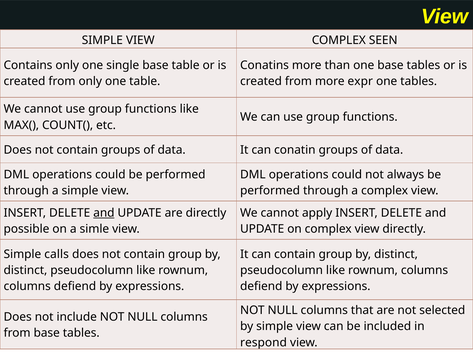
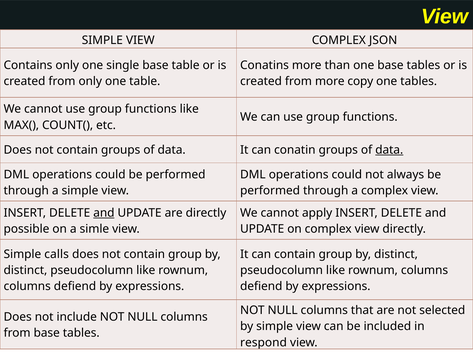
SEEN: SEEN -> JSON
expr: expr -> copy
data at (389, 150) underline: none -> present
